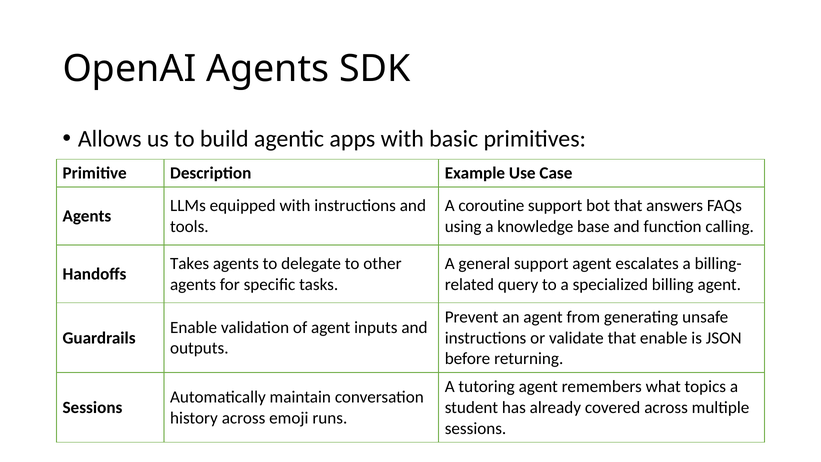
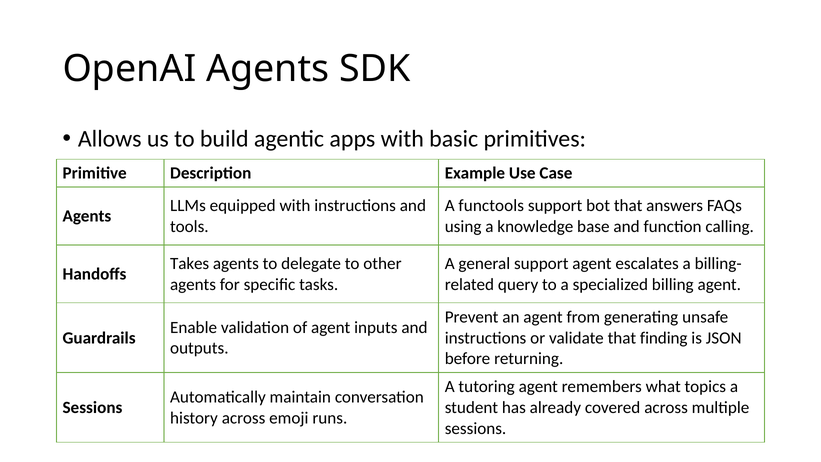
coroutine: coroutine -> functools
that enable: enable -> finding
